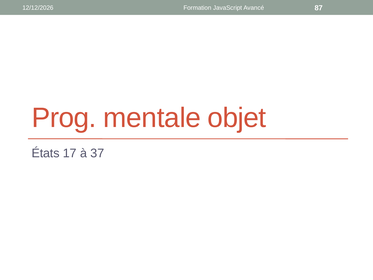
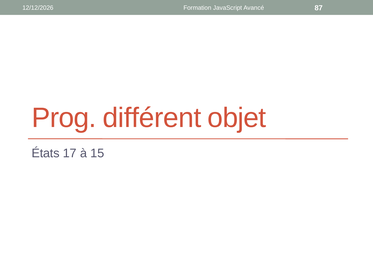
mentale: mentale -> différent
37: 37 -> 15
